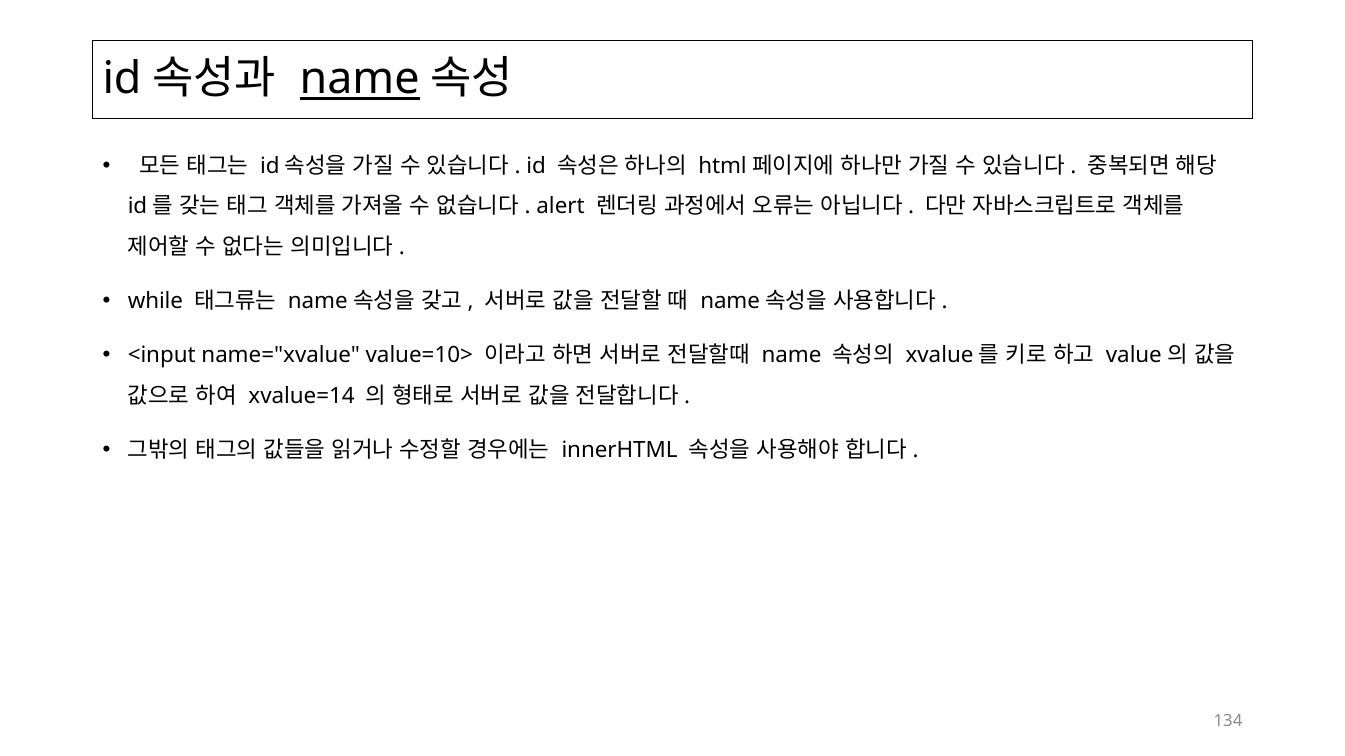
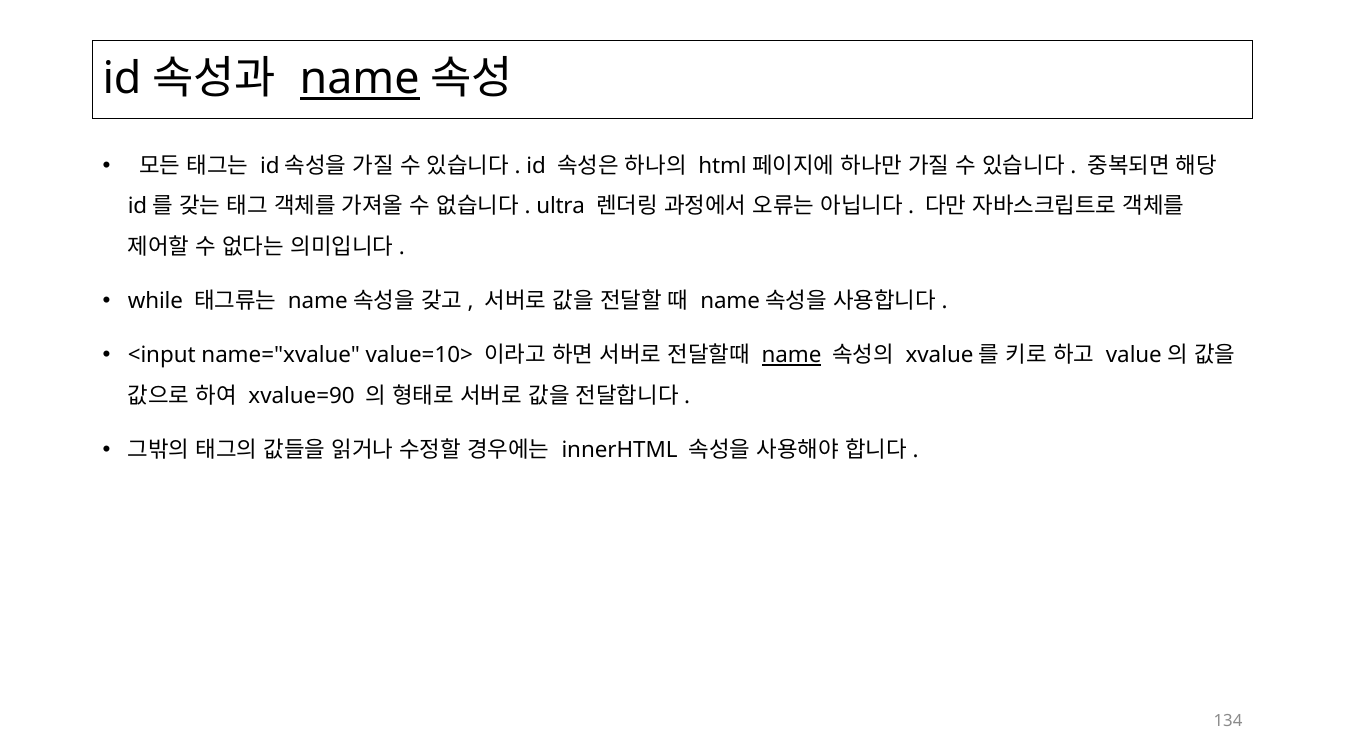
alert: alert -> ultra
name at (791, 356) underline: none -> present
xvalue=14: xvalue=14 -> xvalue=90
